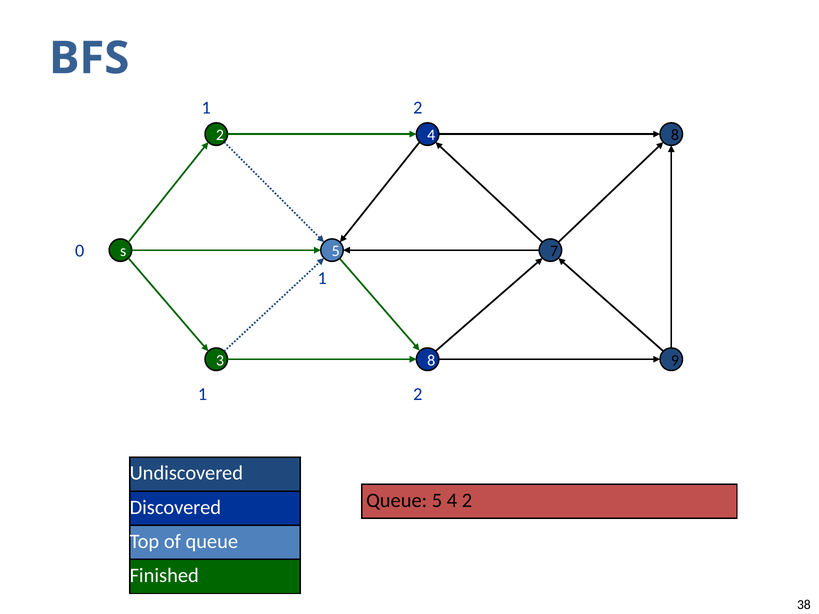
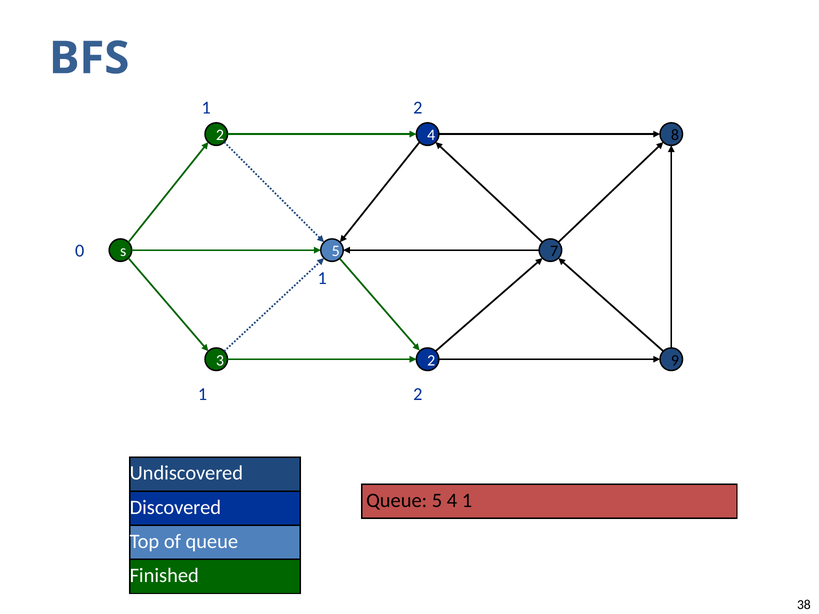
3 8: 8 -> 2
4 2: 2 -> 1
